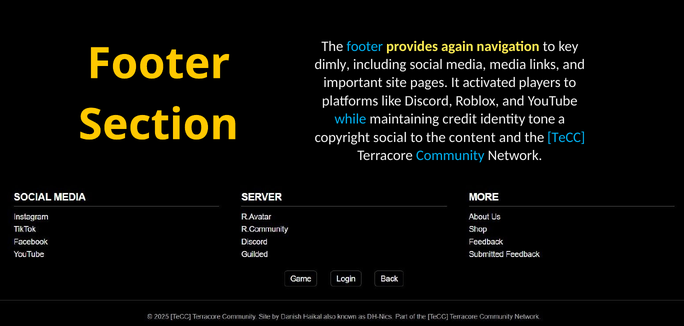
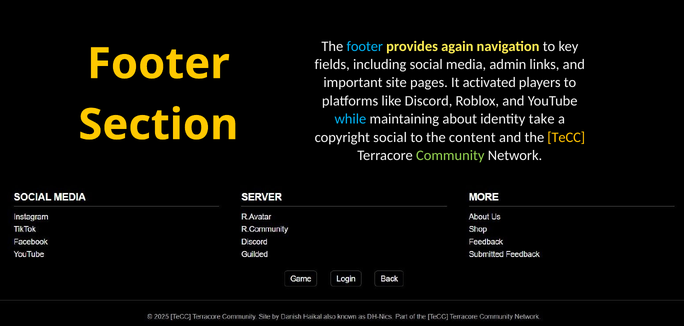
dimly: dimly -> fields
media media: media -> admin
credit: credit -> about
tone: tone -> take
TeCC colour: light blue -> yellow
Community colour: light blue -> light green
